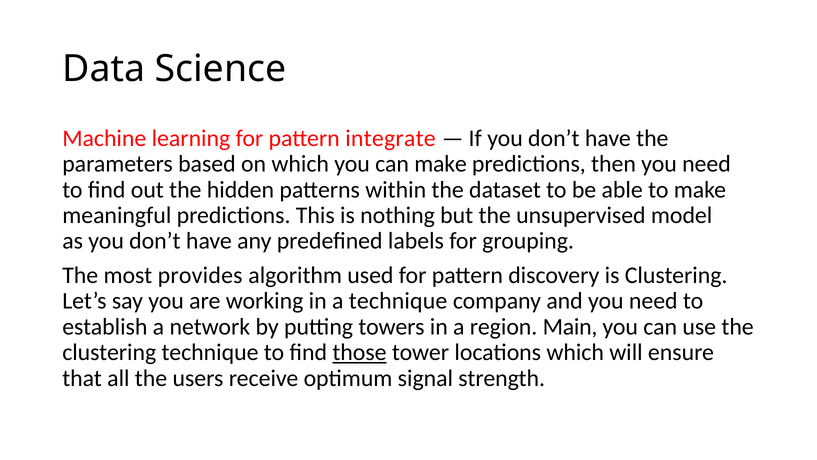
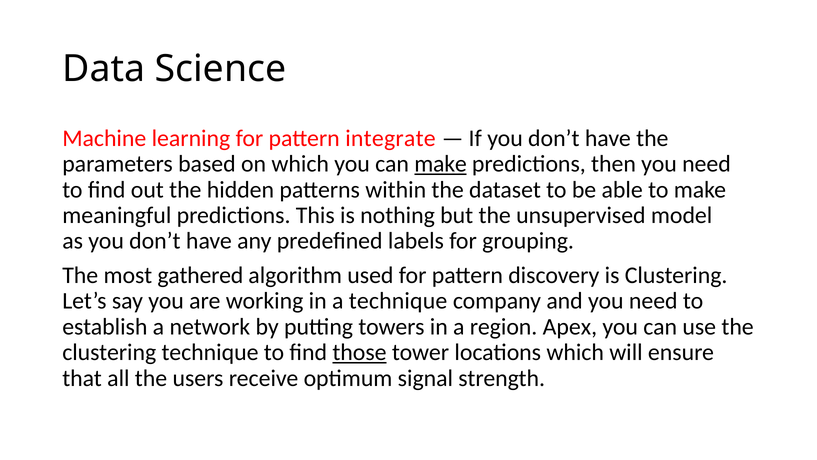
make at (441, 164) underline: none -> present
provides: provides -> gathered
Main: Main -> Apex
